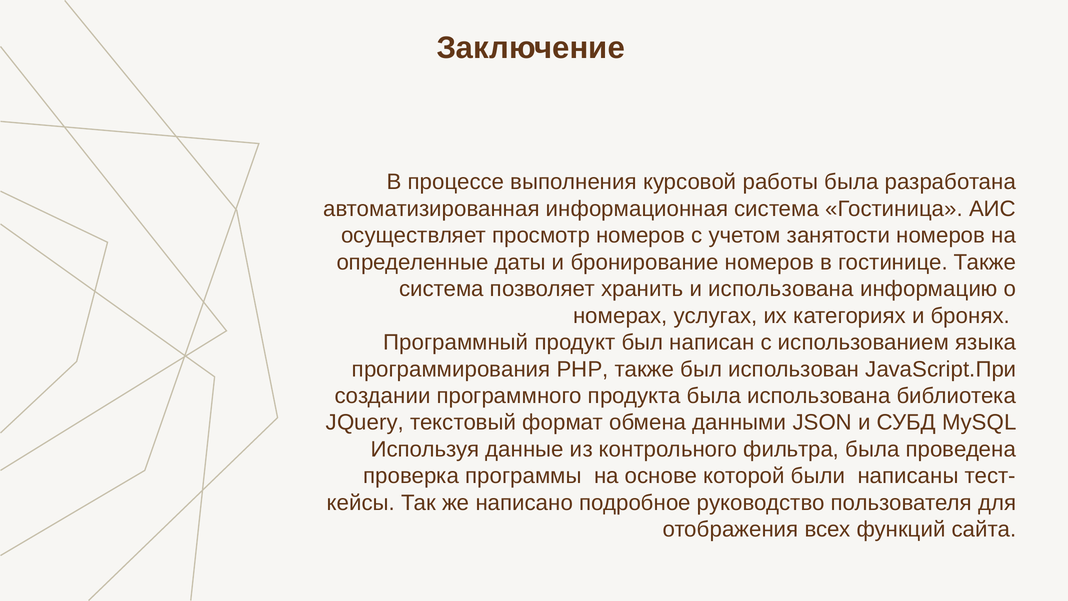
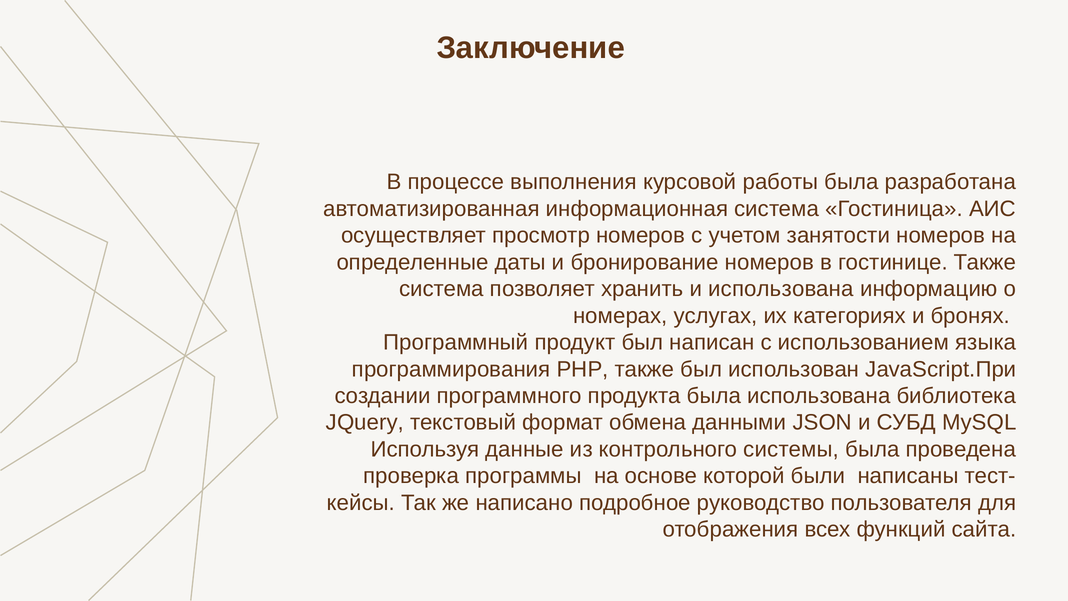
фильтра: фильтра -> системы
